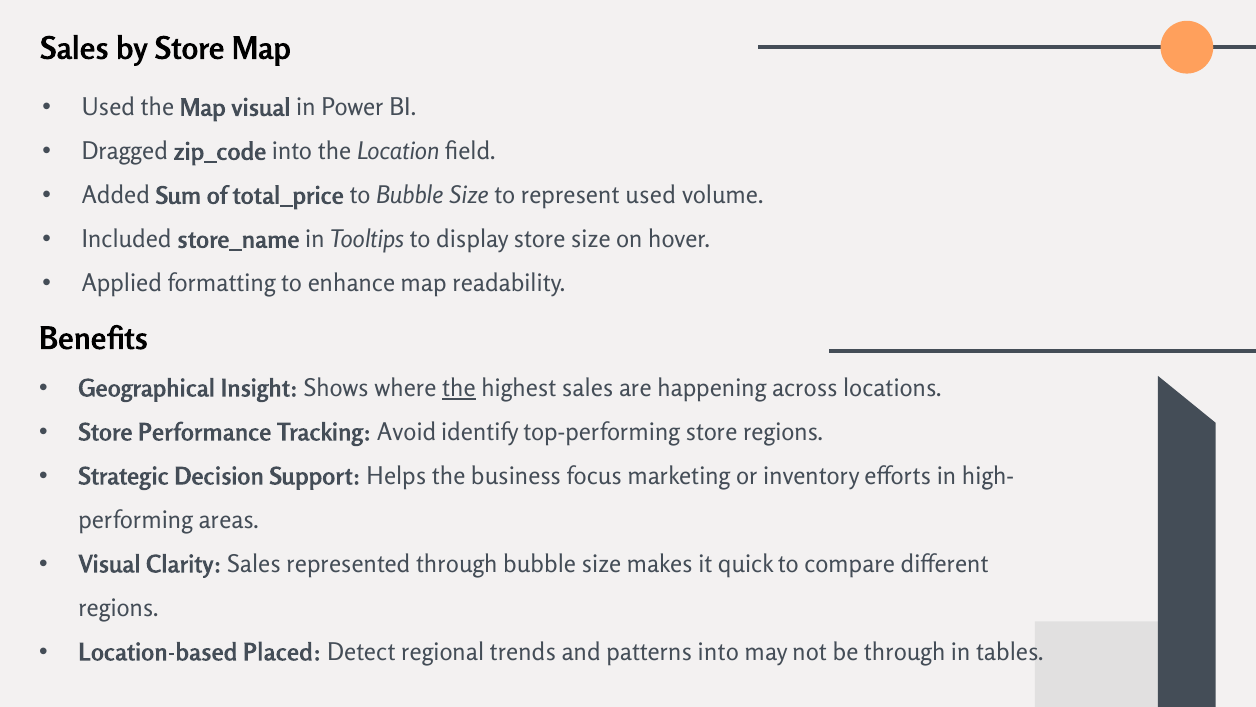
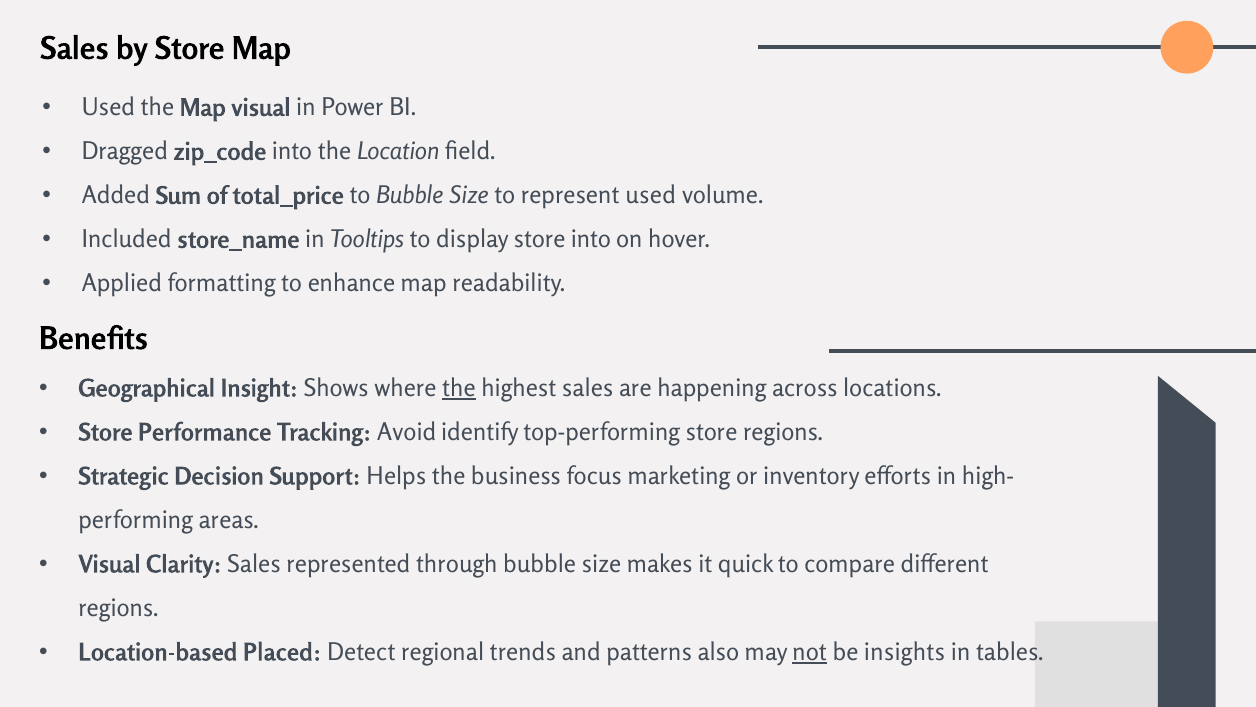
store size: size -> into
patterns into: into -> also
not underline: none -> present
be through: through -> insights
